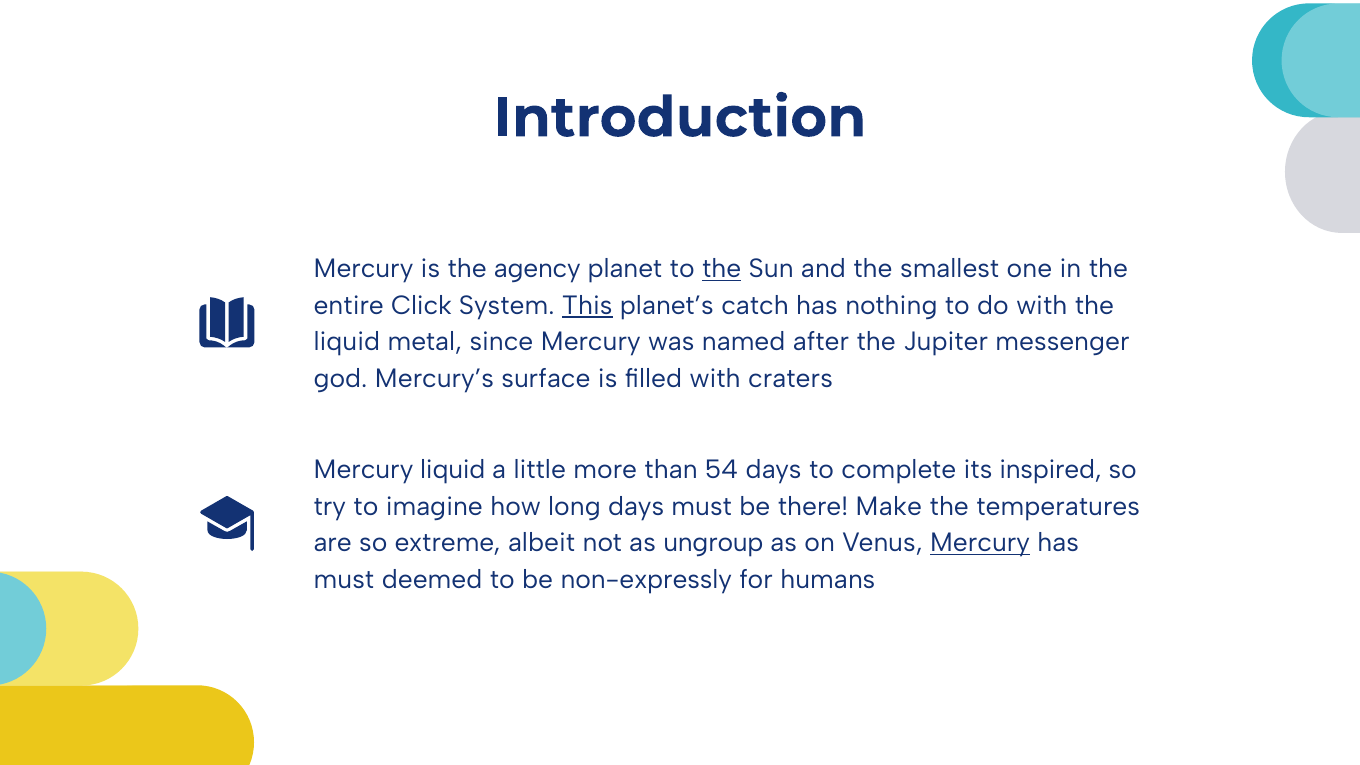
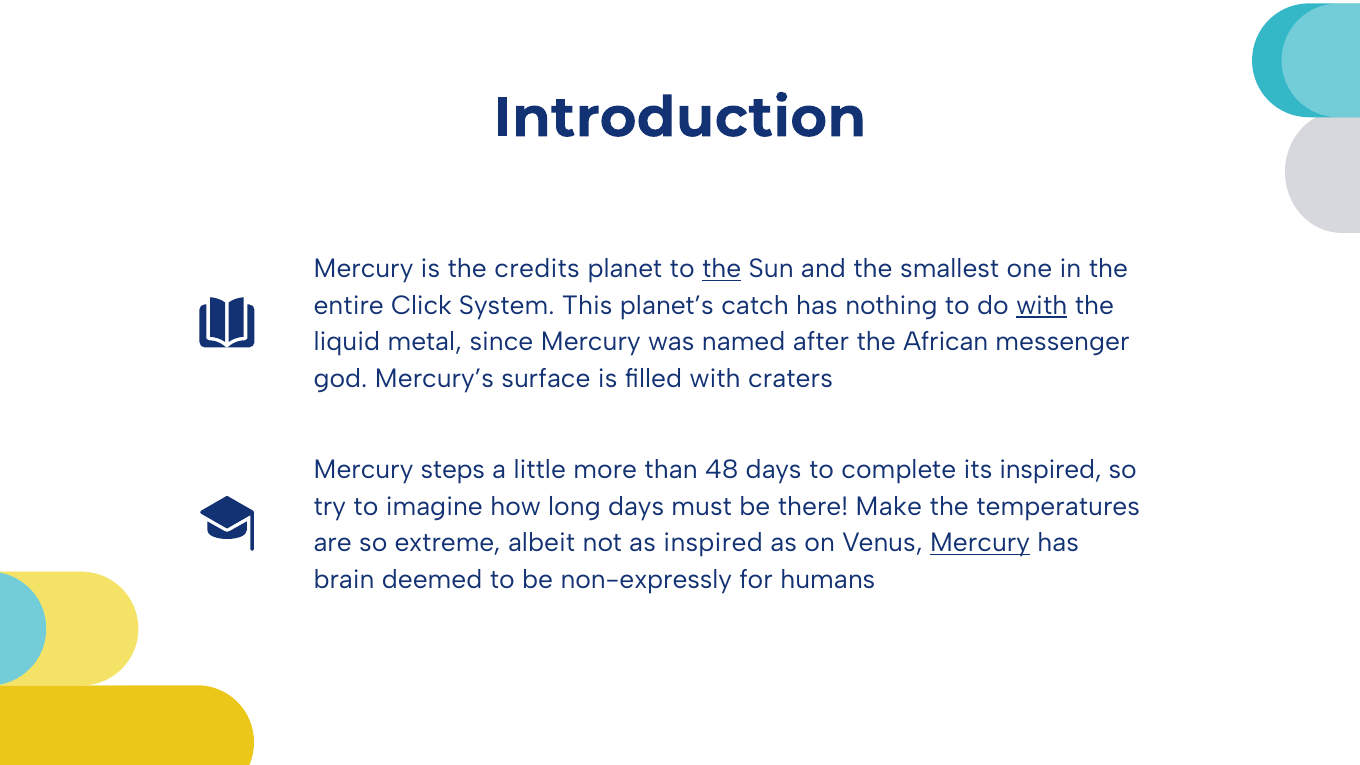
agency: agency -> credits
This underline: present -> none
with at (1042, 305) underline: none -> present
Jupiter: Jupiter -> African
Mercury liquid: liquid -> steps
54: 54 -> 48
as ungroup: ungroup -> inspired
must at (344, 579): must -> brain
